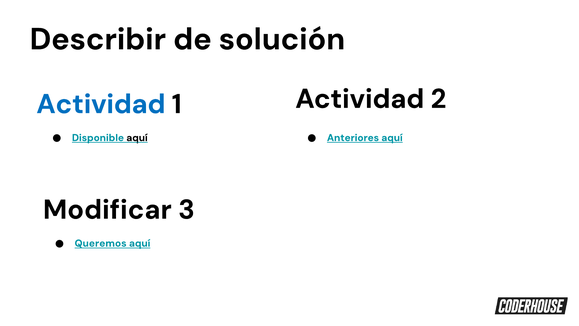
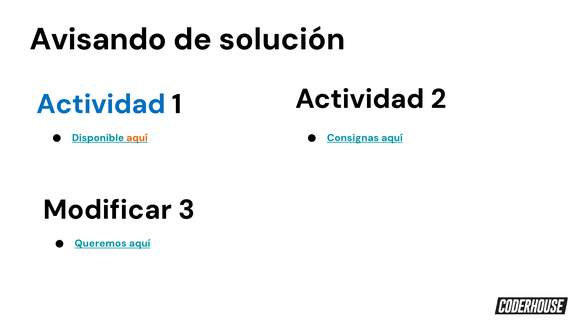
Describir: Describir -> Avisando
aquí at (137, 138) colour: black -> orange
Anteriores: Anteriores -> Consignas
